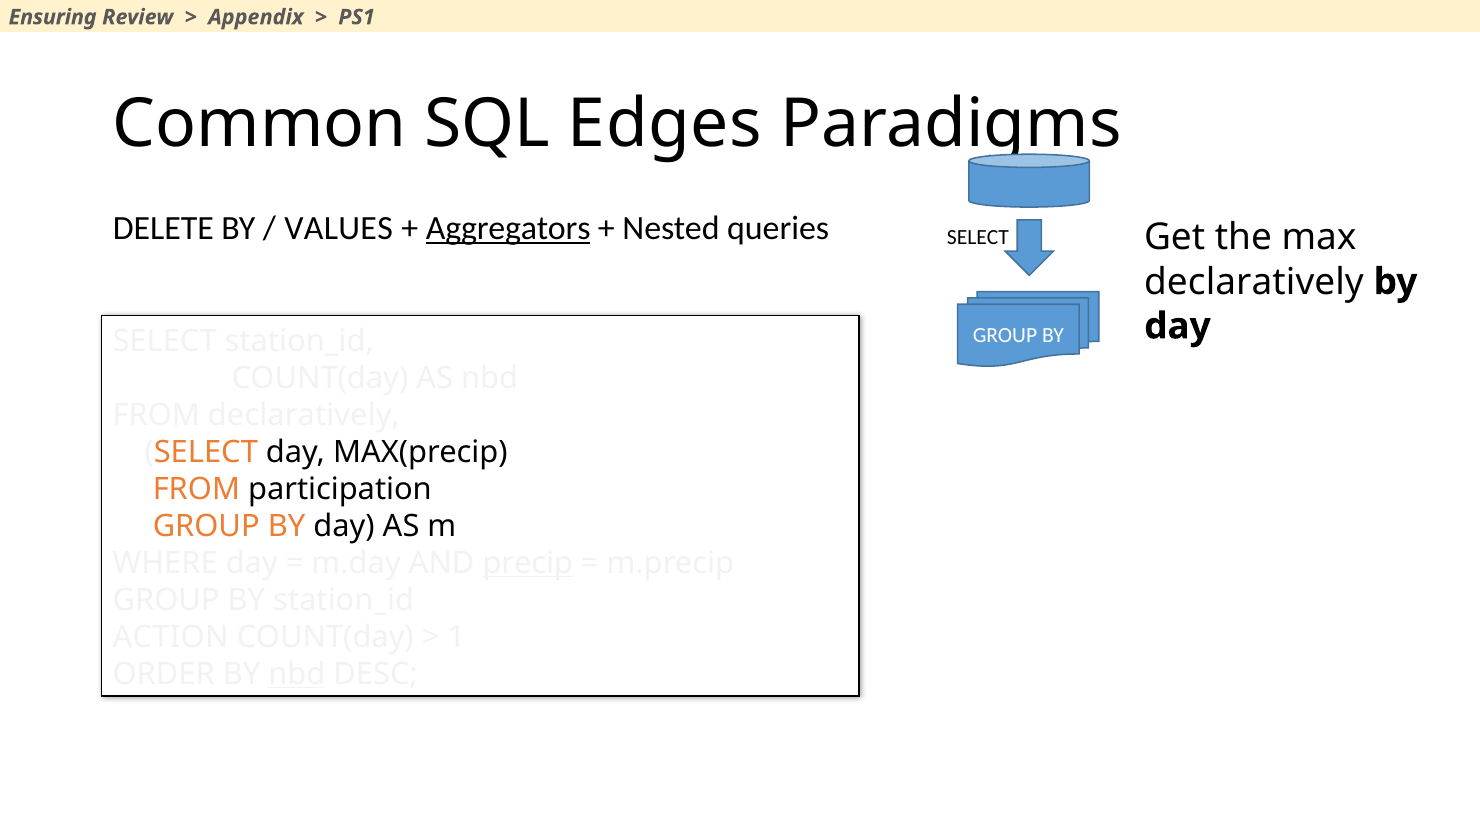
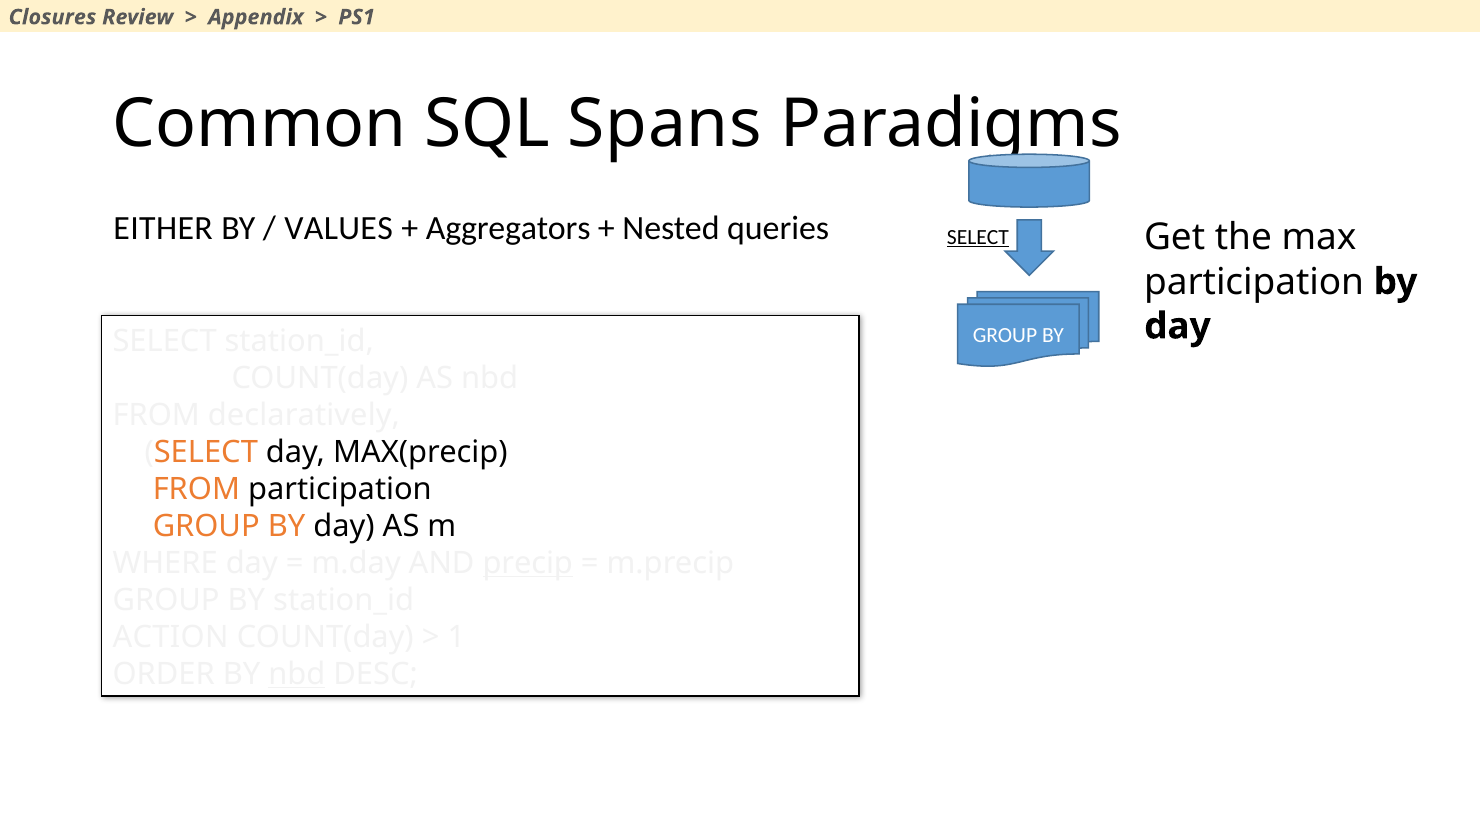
Ensuring: Ensuring -> Closures
Edges: Edges -> Spans
DELETE: DELETE -> EITHER
Aggregators underline: present -> none
SELECT at (978, 237) underline: none -> present
declaratively at (1254, 282): declaratively -> participation
